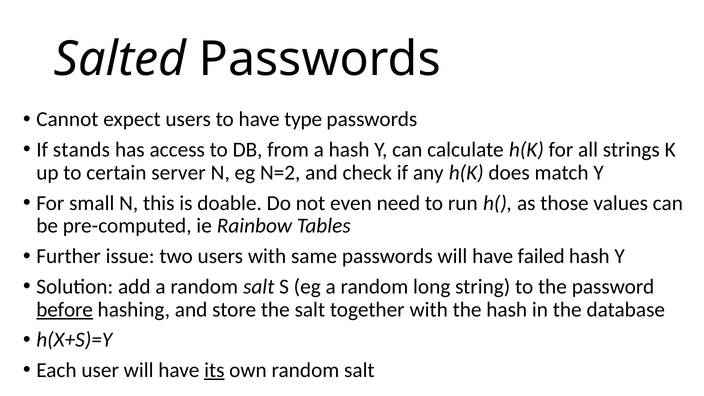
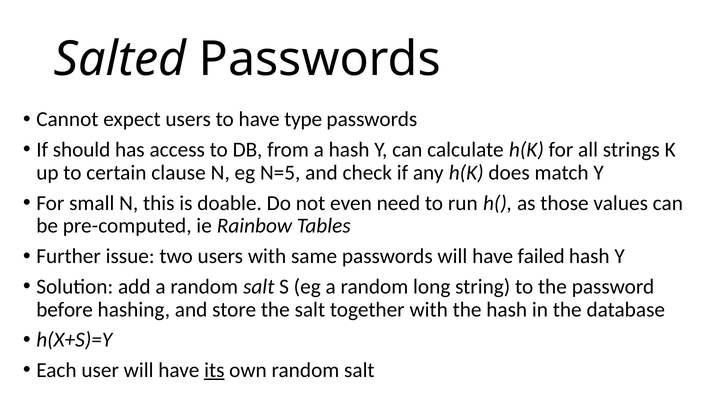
stands: stands -> should
server: server -> clause
N=2: N=2 -> N=5
before underline: present -> none
